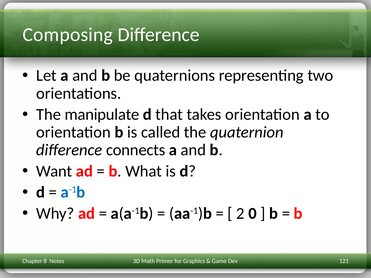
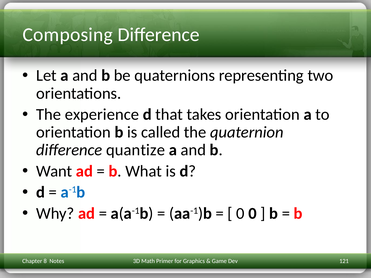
manipulate: manipulate -> experience
connects: connects -> quantize
2 at (240, 214): 2 -> 0
